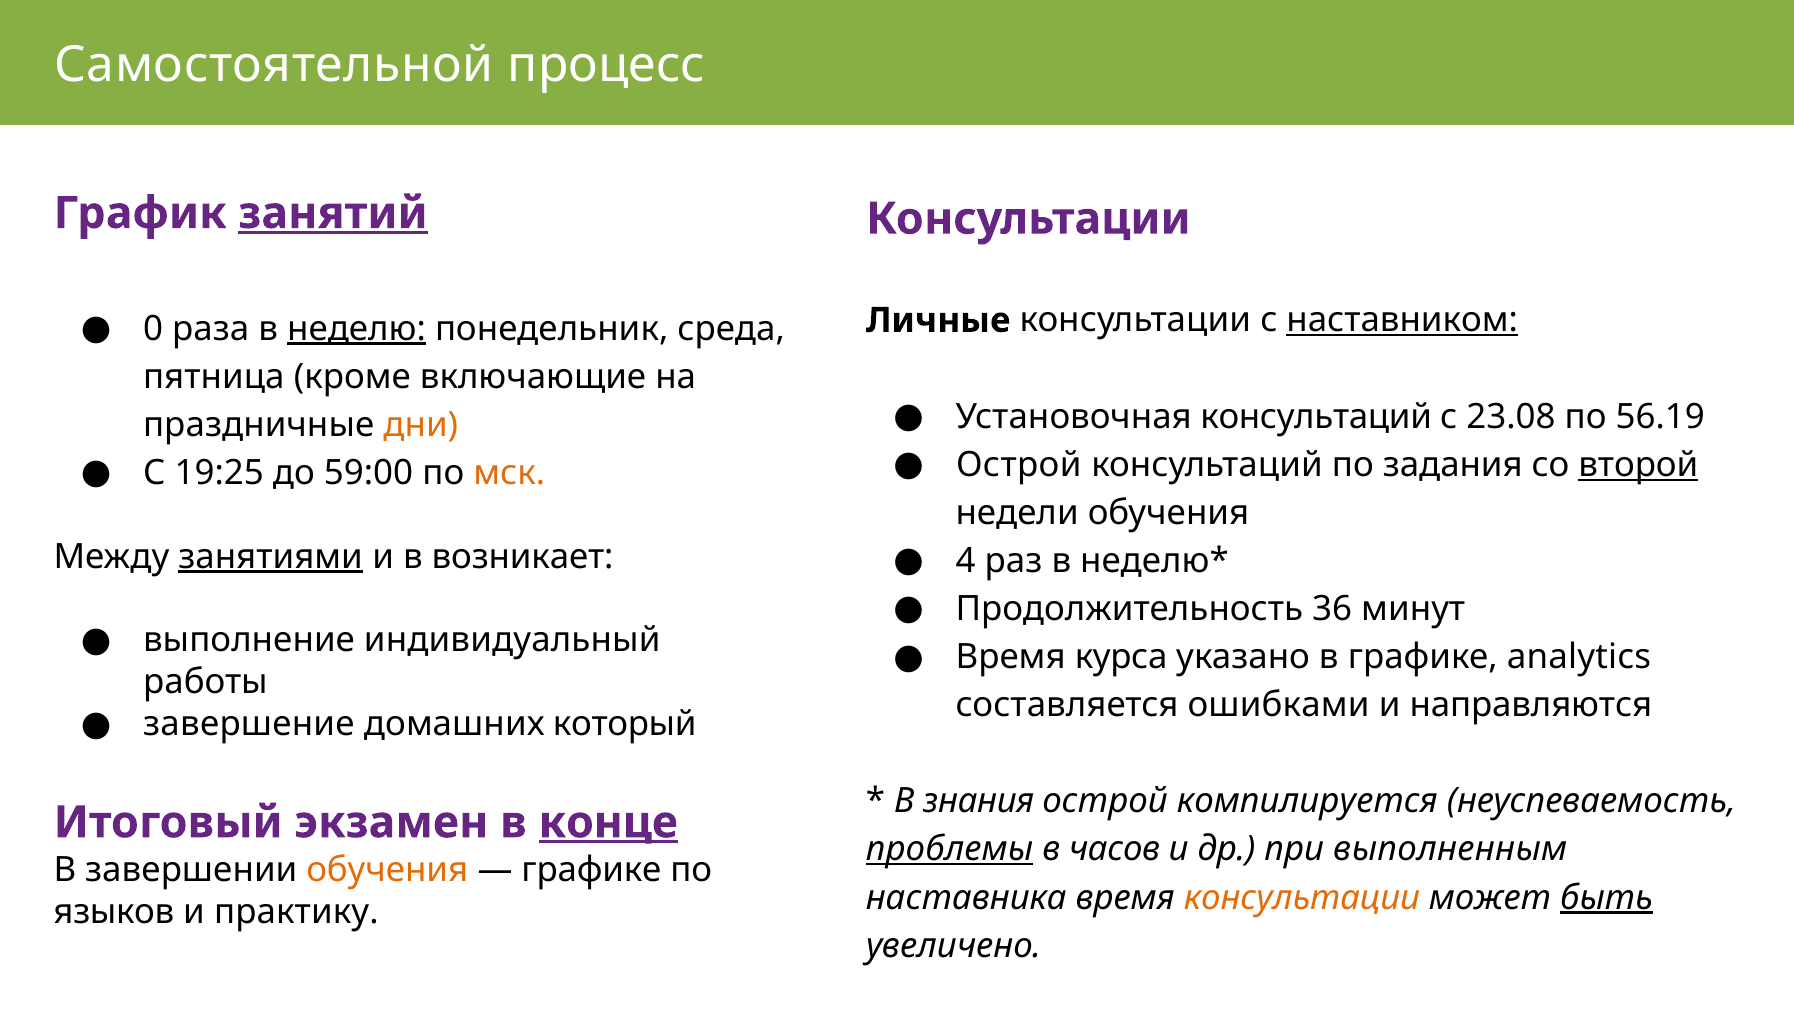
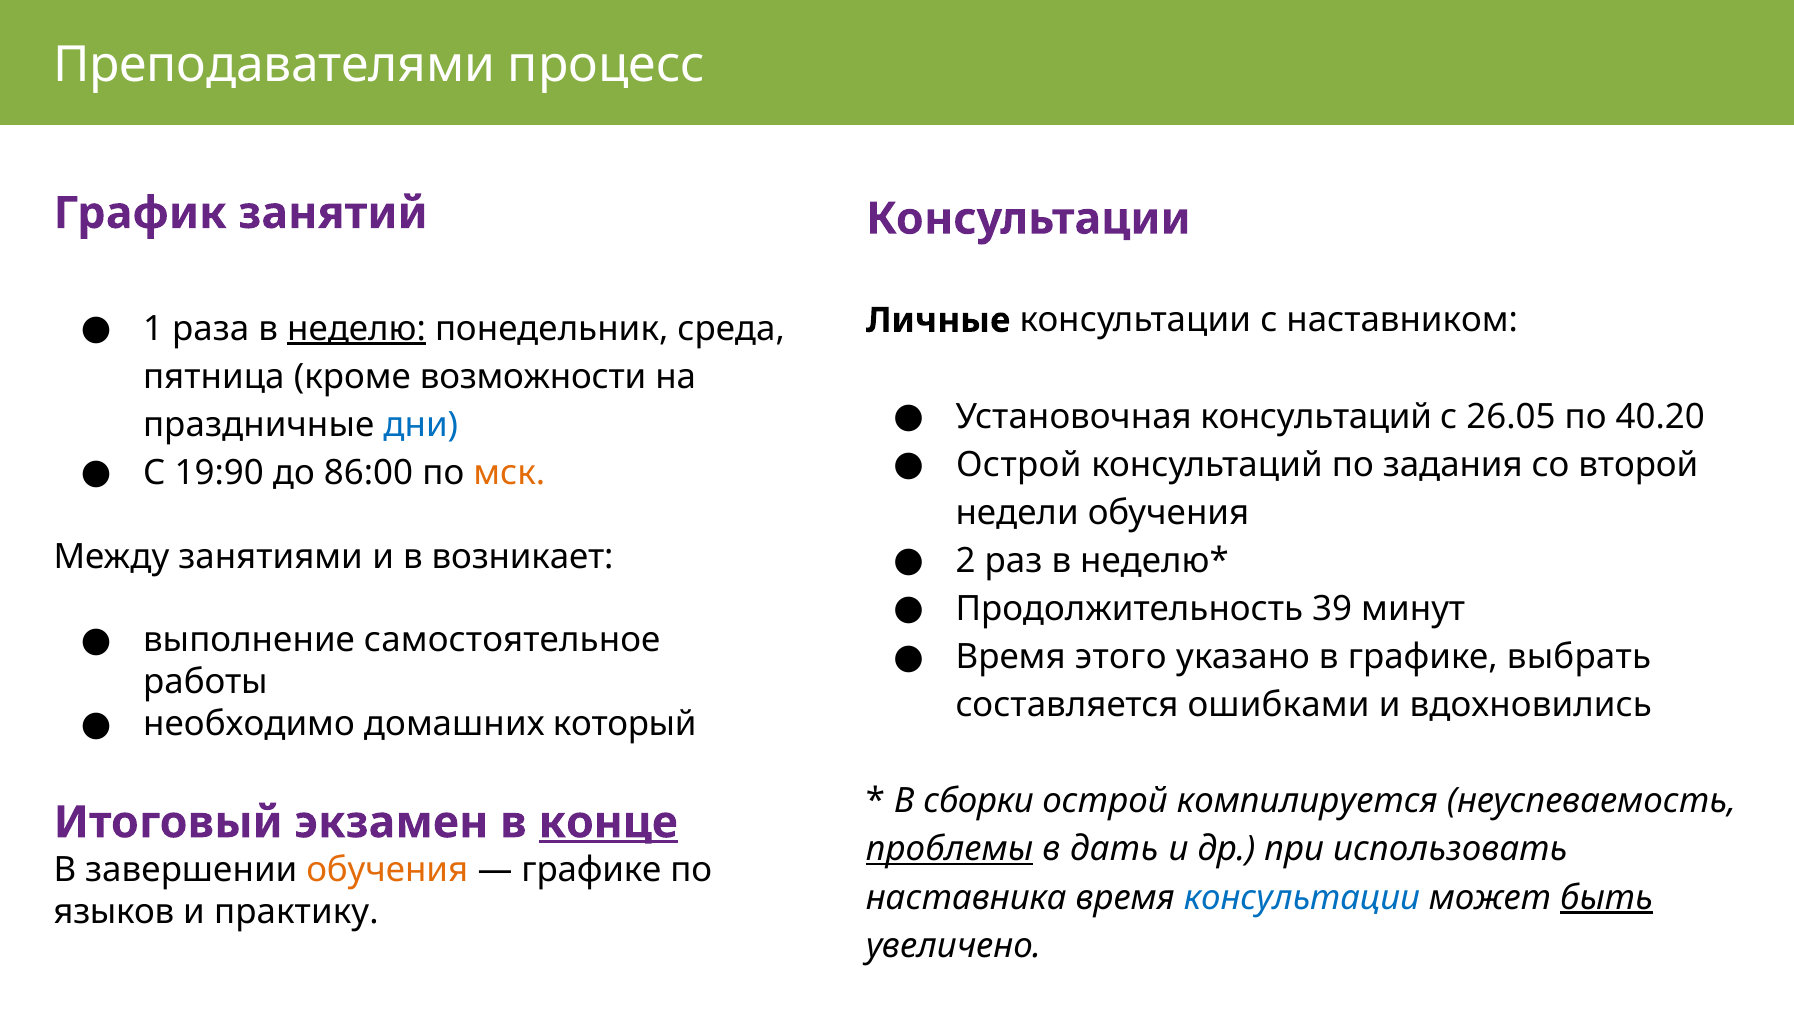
Самостоятельной: Самостоятельной -> Преподавателями
занятий underline: present -> none
0: 0 -> 1
наставником underline: present -> none
включающие: включающие -> возможности
23.08: 23.08 -> 26.05
56.19: 56.19 -> 40.20
дни colour: orange -> blue
второй underline: present -> none
19:25: 19:25 -> 19:90
59:00: 59:00 -> 86:00
4: 4 -> 2
занятиями underline: present -> none
36: 36 -> 39
индивидуальный: индивидуальный -> самостоятельное
курса: курса -> этого
analytics: analytics -> выбрать
направляются: направляются -> вдохновились
завершение: завершение -> необходимо
знания: знания -> сборки
часов: часов -> дать
выполненным: выполненным -> использовать
консультации at (1302, 898) colour: orange -> blue
